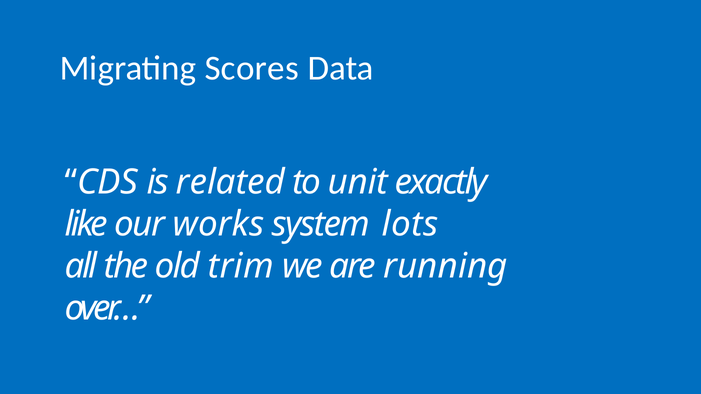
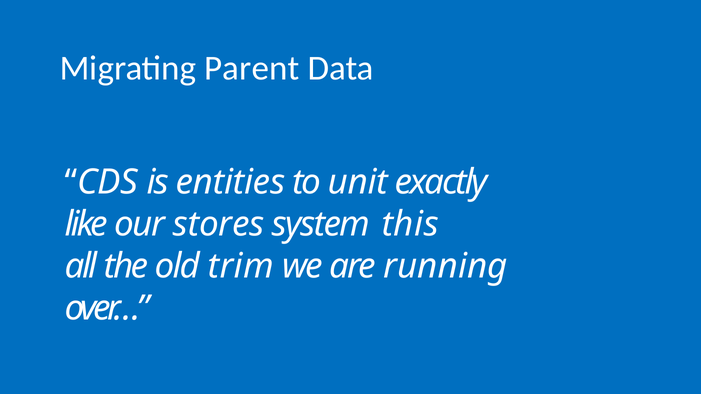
Scores: Scores -> Parent
related: related -> entities
works: works -> stores
lots: lots -> this
